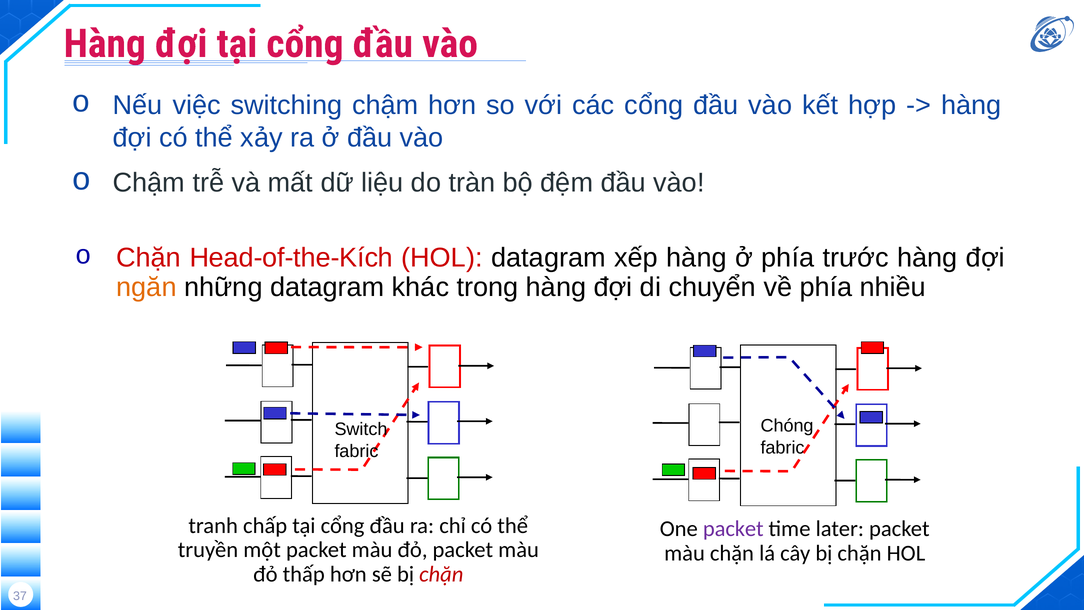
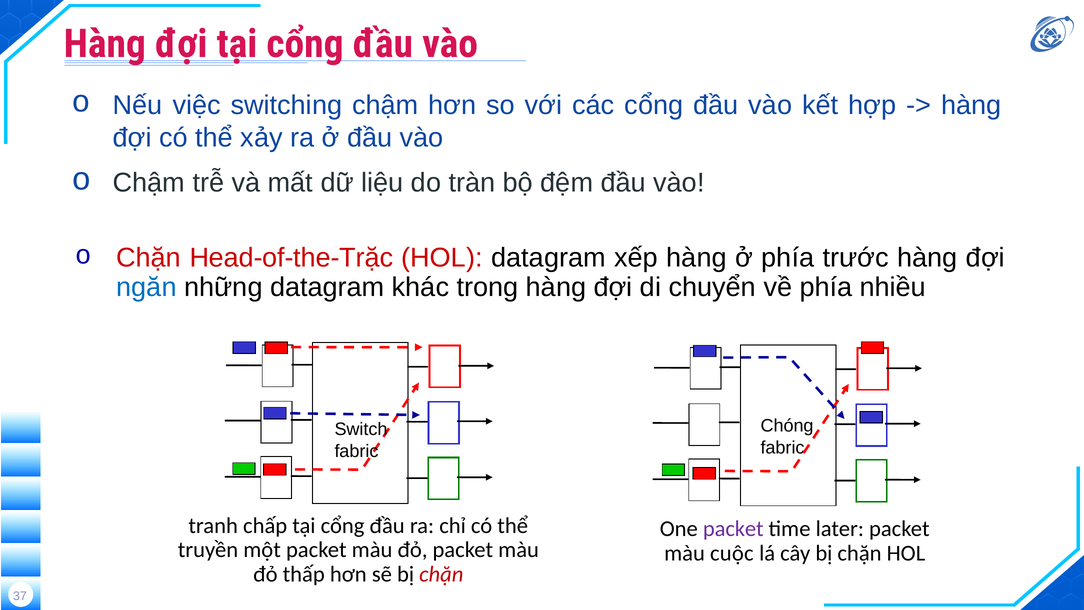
Head-of-the-Kích: Head-of-the-Kích -> Head-of-the-Trặc
ngăn colour: orange -> blue
màu chặn: chặn -> cuộc
